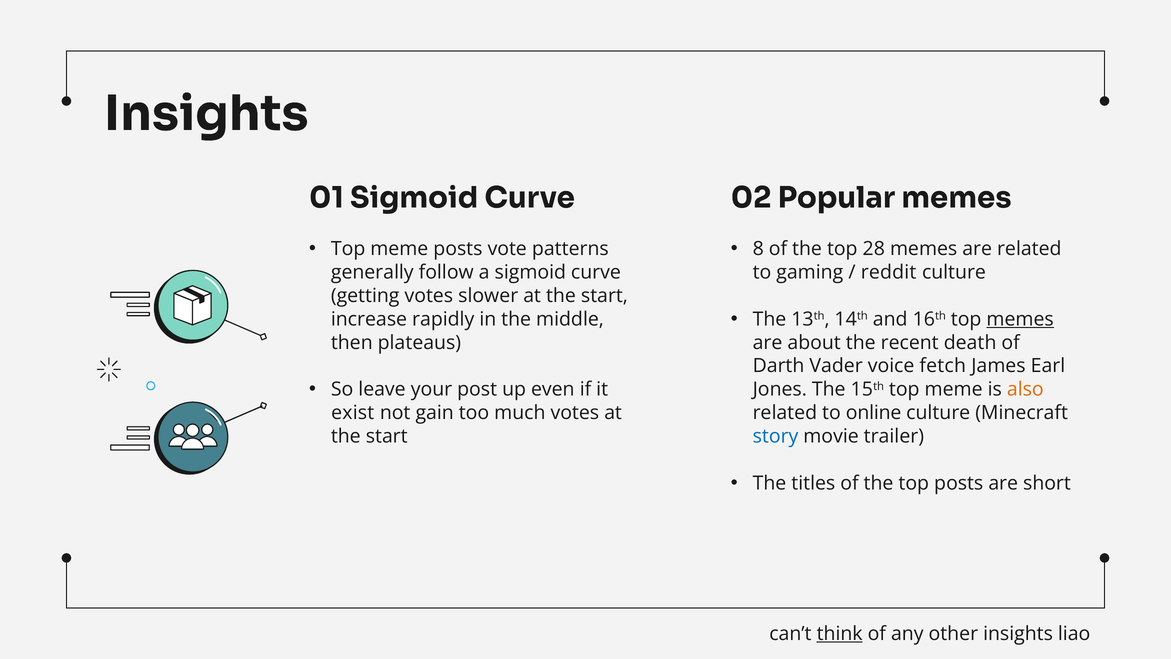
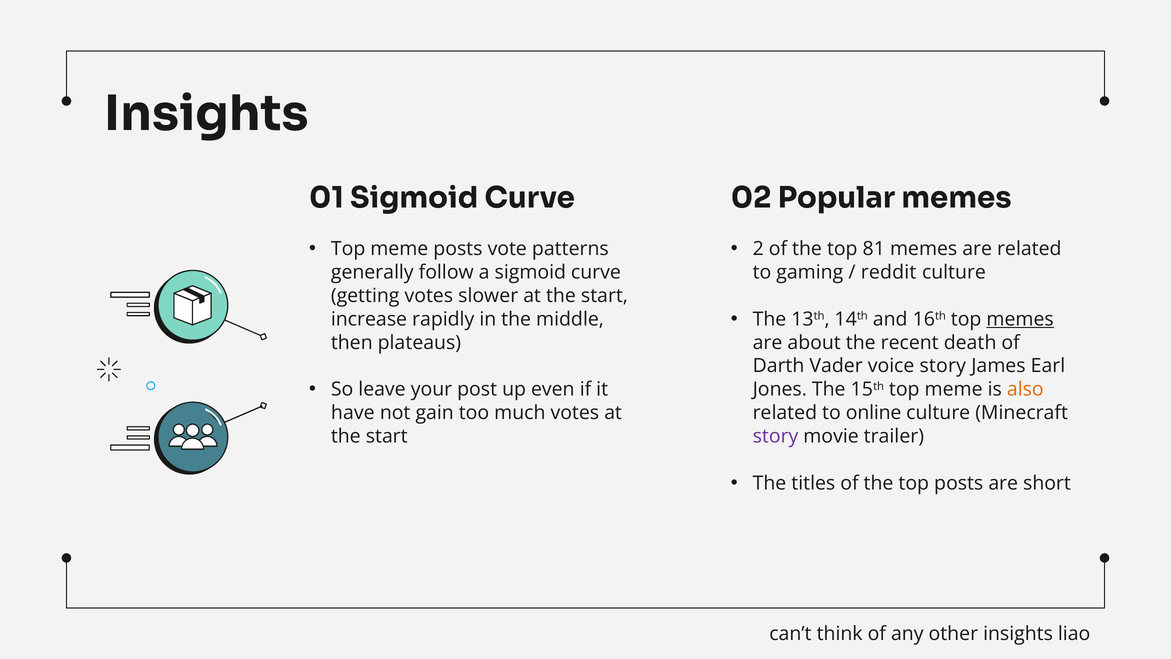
8: 8 -> 2
28: 28 -> 81
voice fetch: fetch -> story
exist: exist -> have
story at (776, 436) colour: blue -> purple
think underline: present -> none
